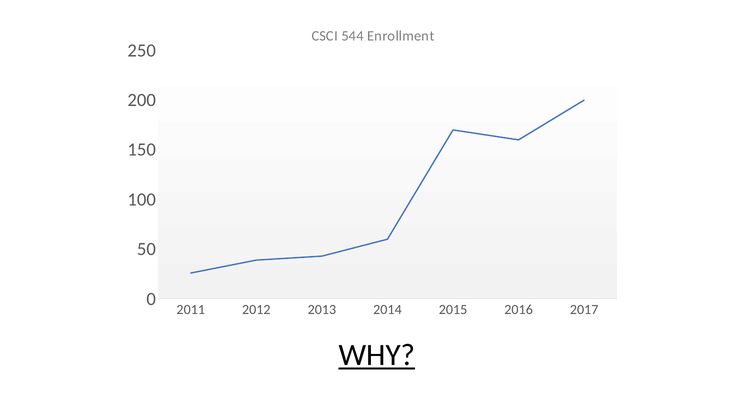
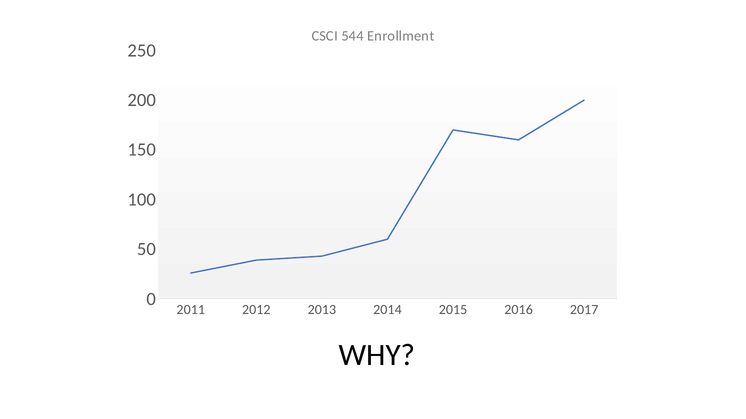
WHY underline: present -> none
